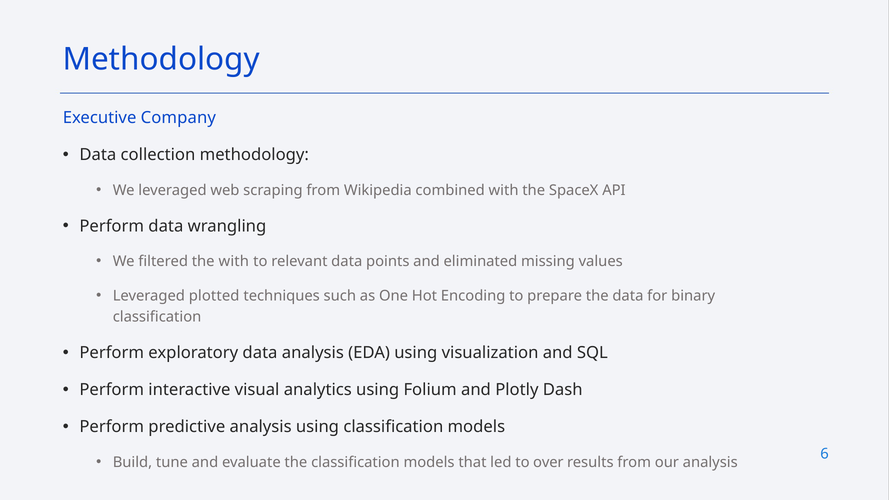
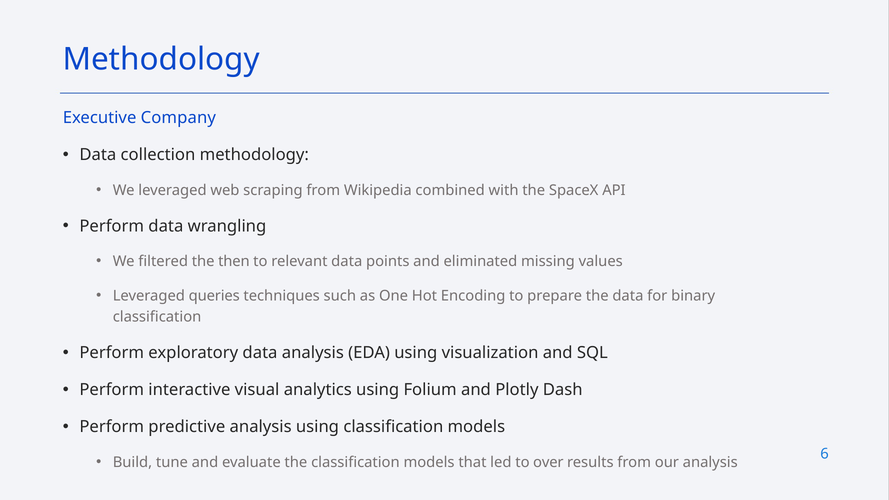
the with: with -> then
plotted: plotted -> queries
